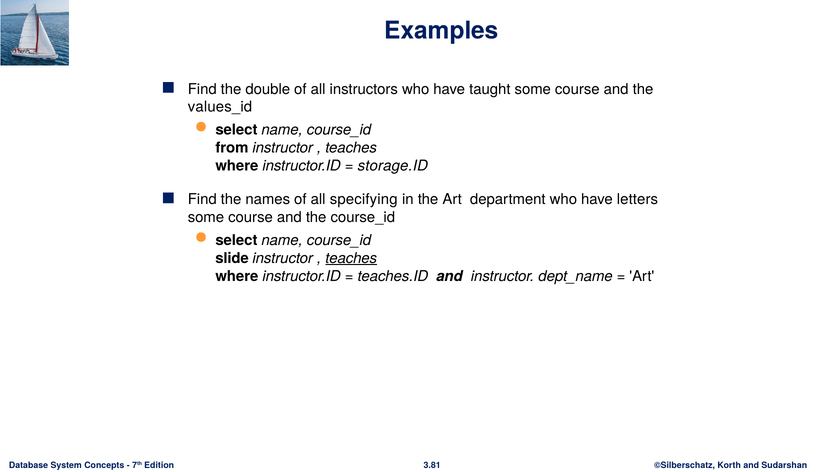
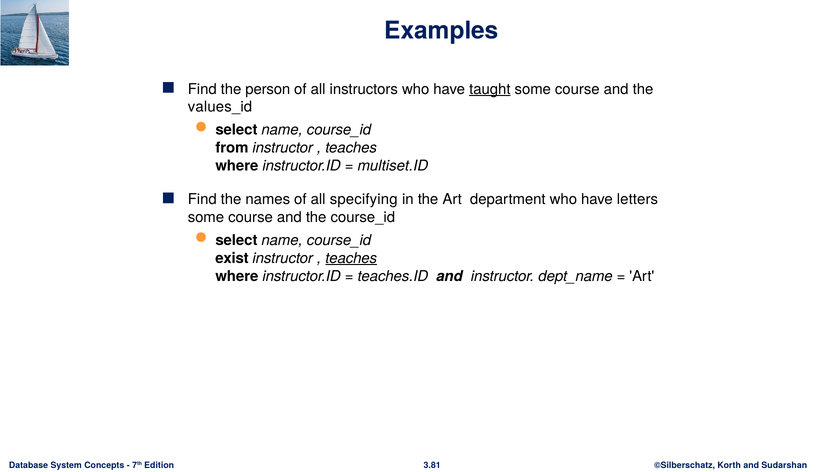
double: double -> person
taught underline: none -> present
storage.ID: storage.ID -> multiset.ID
slide: slide -> exist
